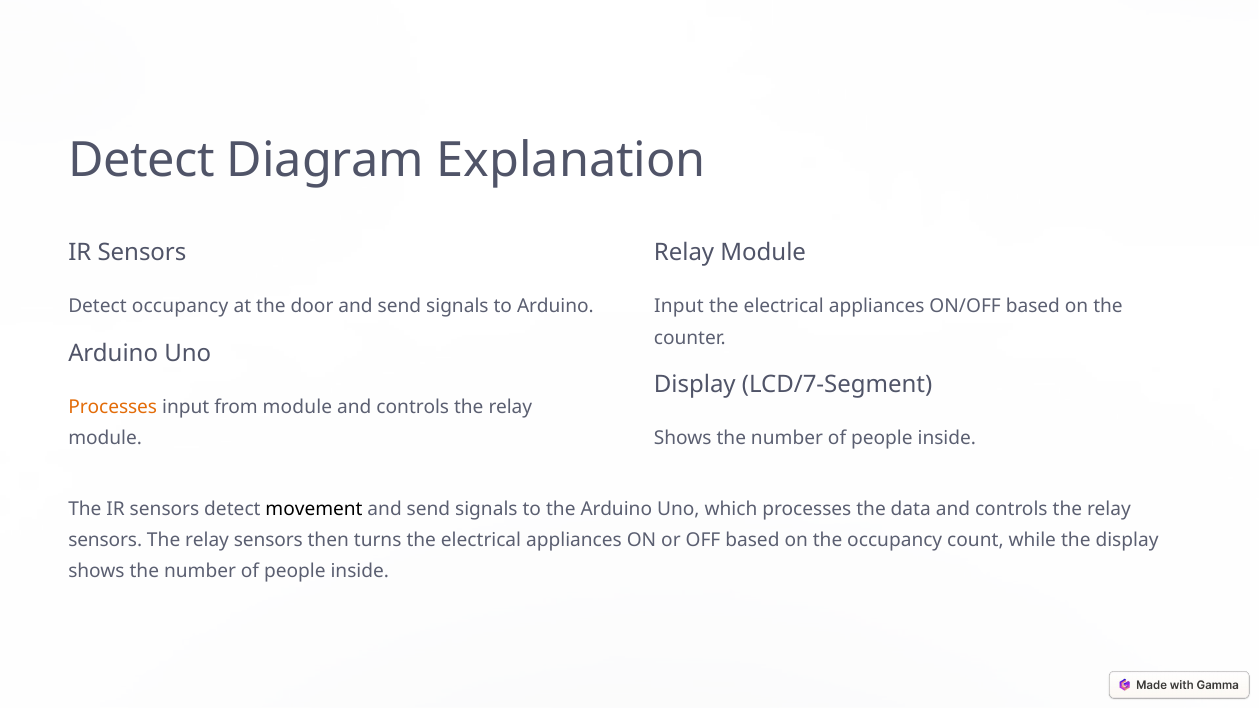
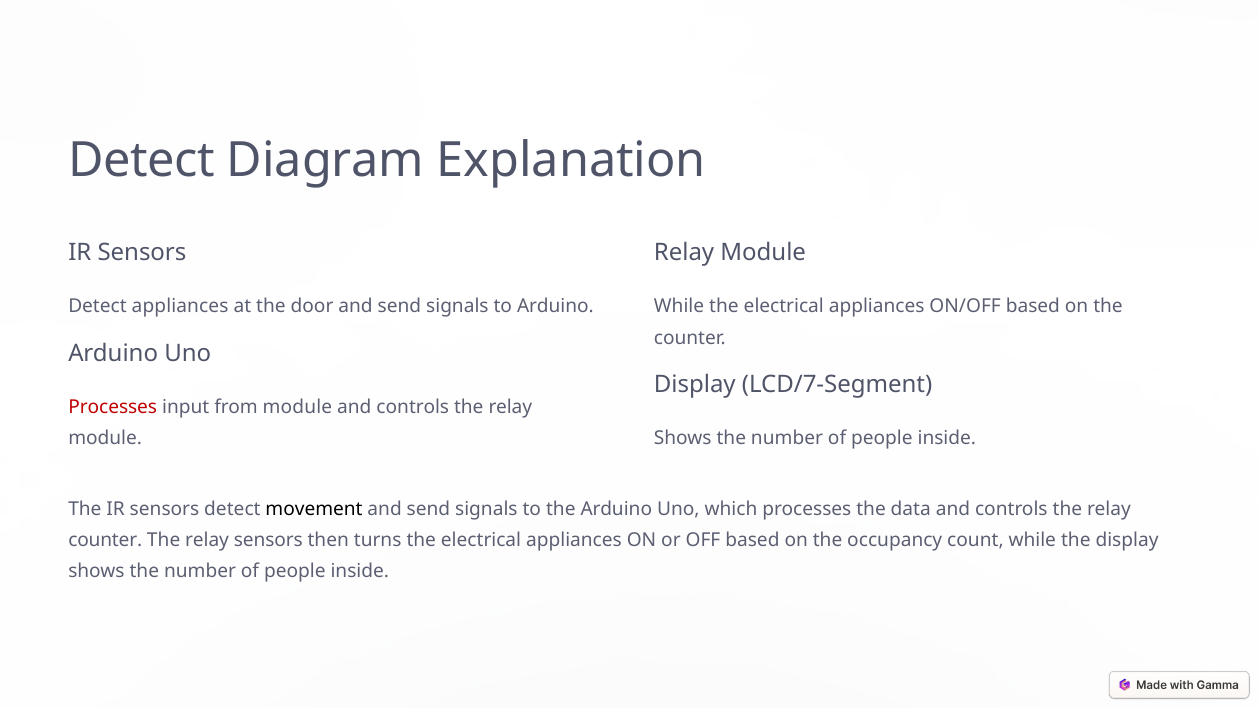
Detect occupancy: occupancy -> appliances
Input at (679, 307): Input -> While
Processes at (113, 408) colour: orange -> red
sensors at (105, 541): sensors -> counter
